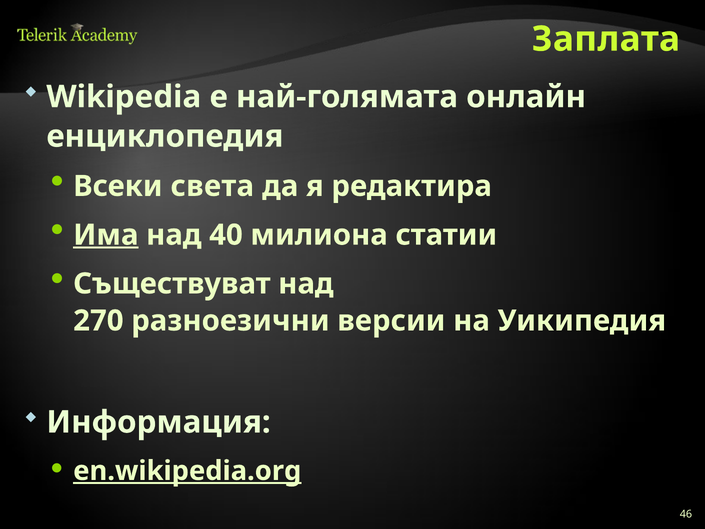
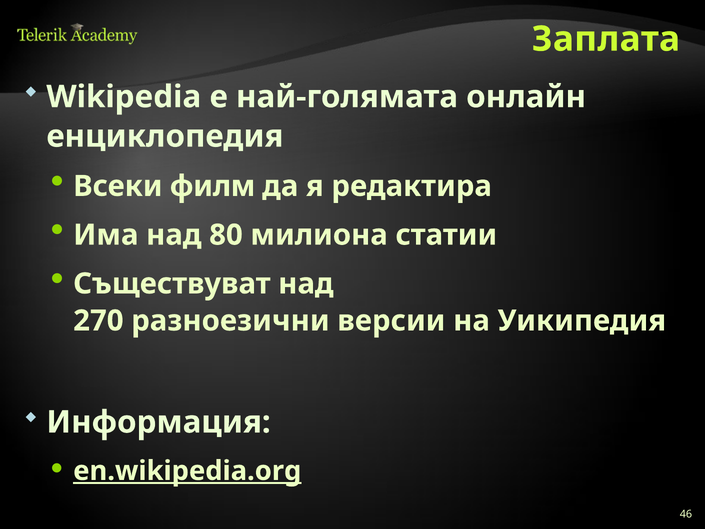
света: света -> филм
Има underline: present -> none
40: 40 -> 80
